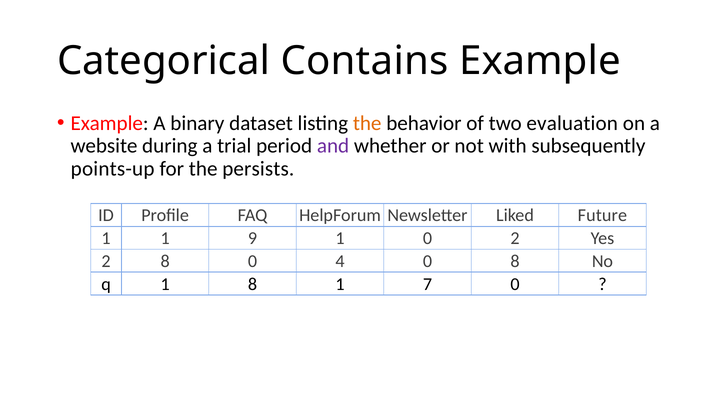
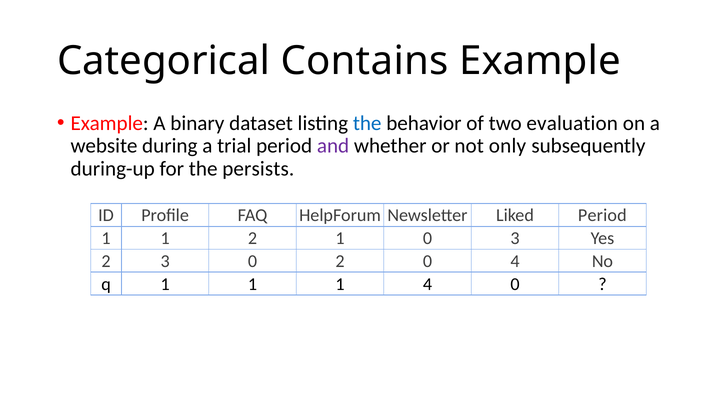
the at (367, 123) colour: orange -> blue
with: with -> only
points-up: points-up -> during-up
Liked Future: Future -> Period
1 9: 9 -> 2
0 2: 2 -> 3
2 8: 8 -> 3
0 4: 4 -> 2
0 8: 8 -> 4
q 1 8: 8 -> 1
1 7: 7 -> 4
